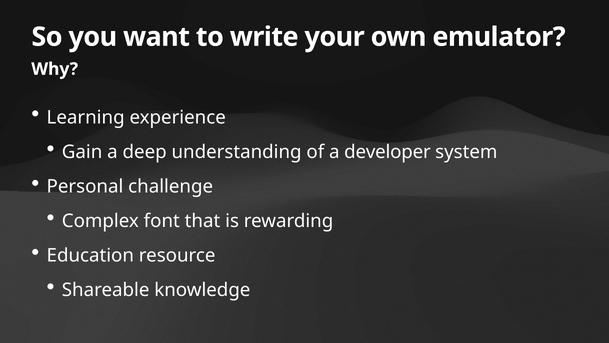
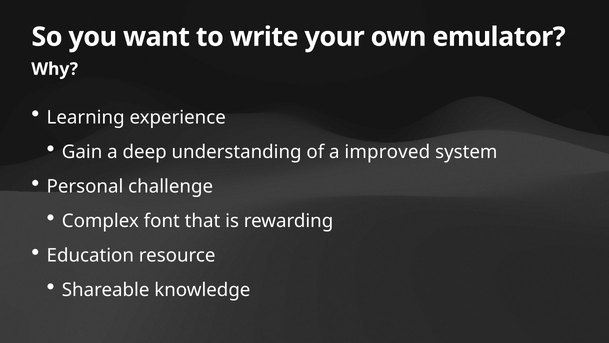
developer: developer -> improved
